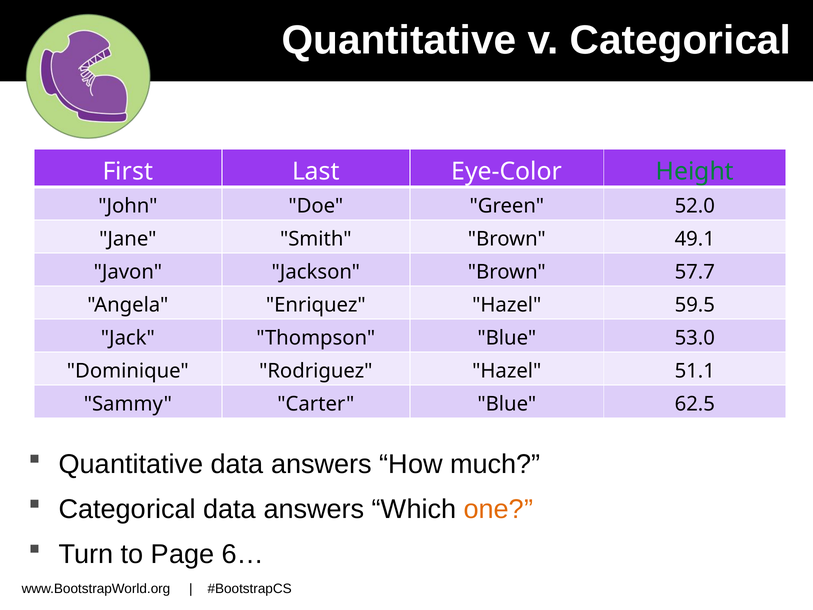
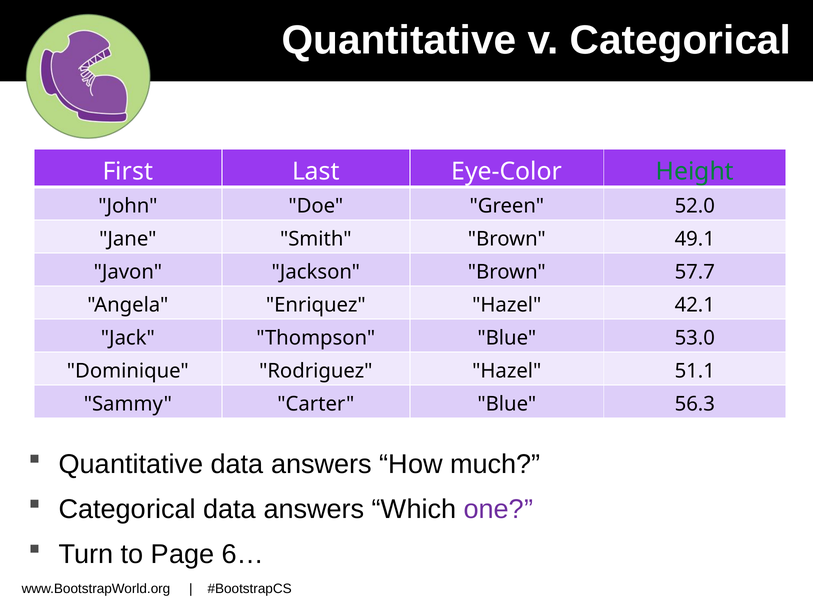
59.5: 59.5 -> 42.1
62.5: 62.5 -> 56.3
one colour: orange -> purple
